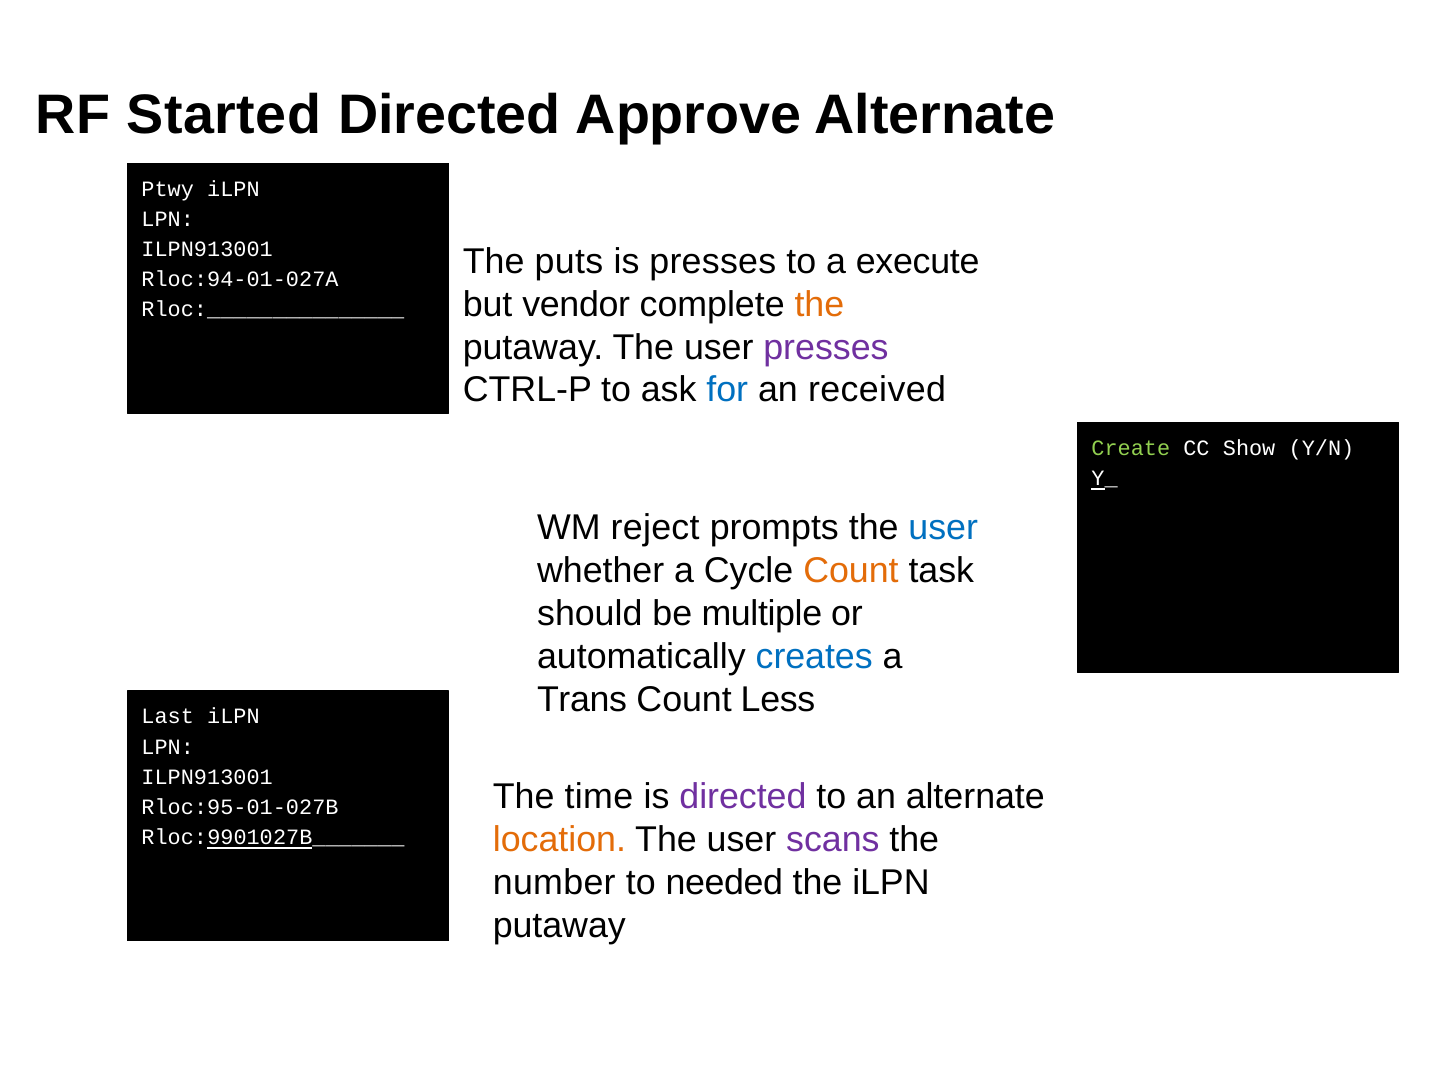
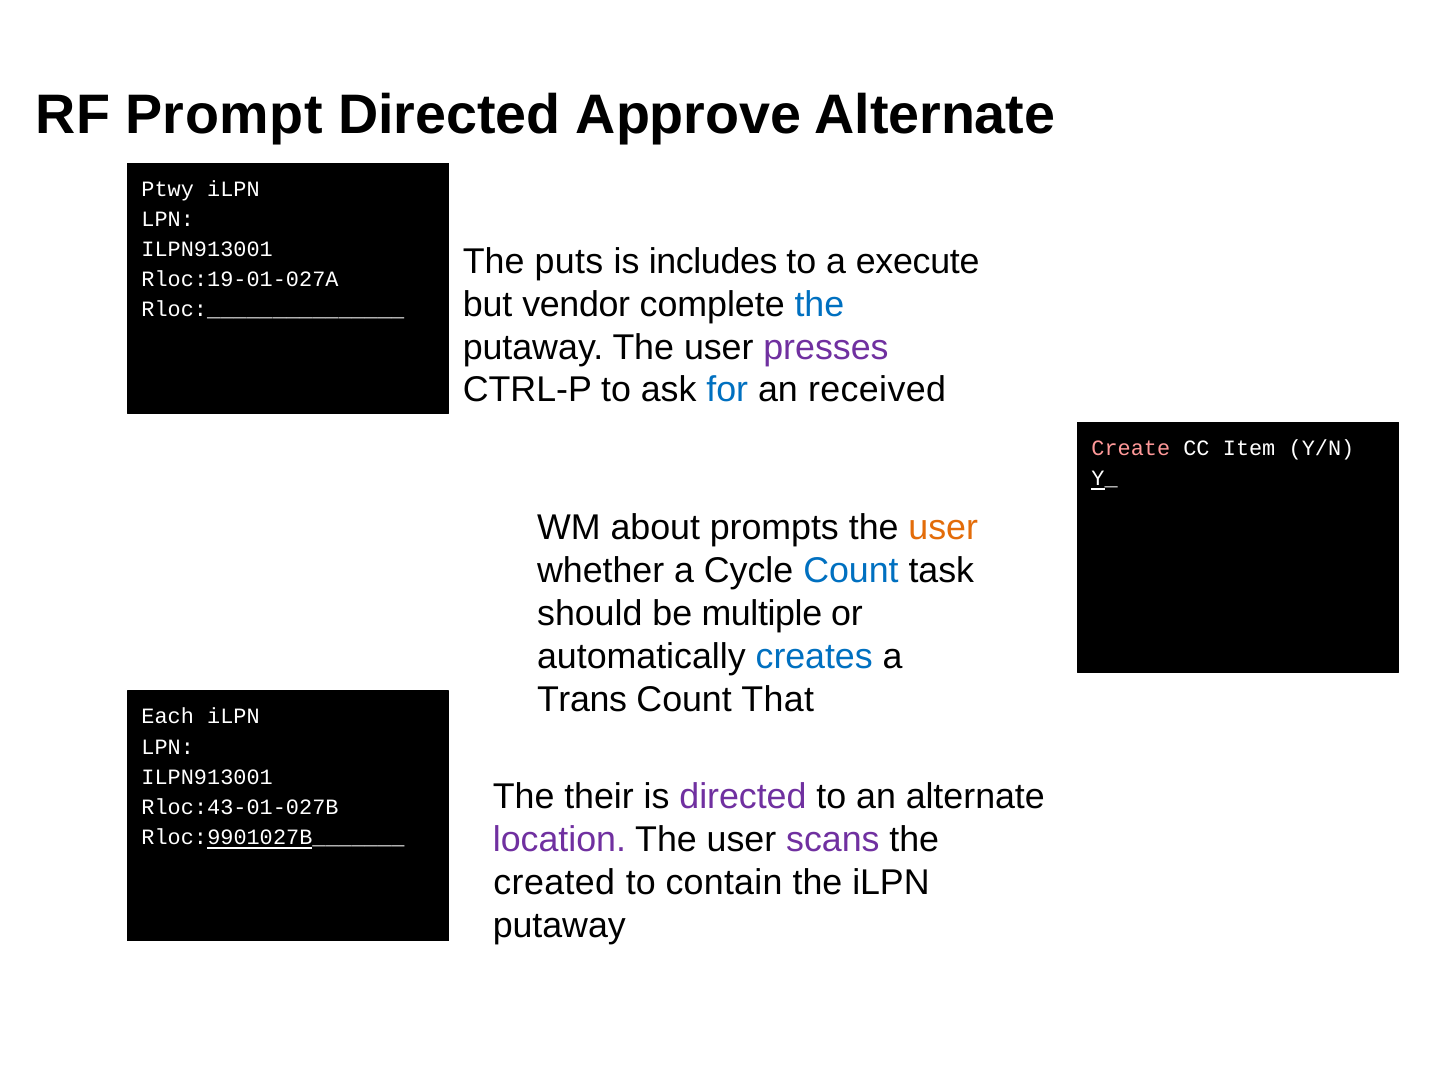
Started: Started -> Prompt
is presses: presses -> includes
Rloc:94-01-027A: Rloc:94-01-027A -> Rloc:19-01-027A
the at (819, 304) colour: orange -> blue
Create colour: light green -> pink
Show: Show -> Item
reject: reject -> about
user at (943, 528) colour: blue -> orange
Count at (851, 571) colour: orange -> blue
Less: Less -> That
Last: Last -> Each
time: time -> their
Rloc:95-01-027B: Rloc:95-01-027B -> Rloc:43-01-027B
location colour: orange -> purple
number: number -> created
needed: needed -> contain
